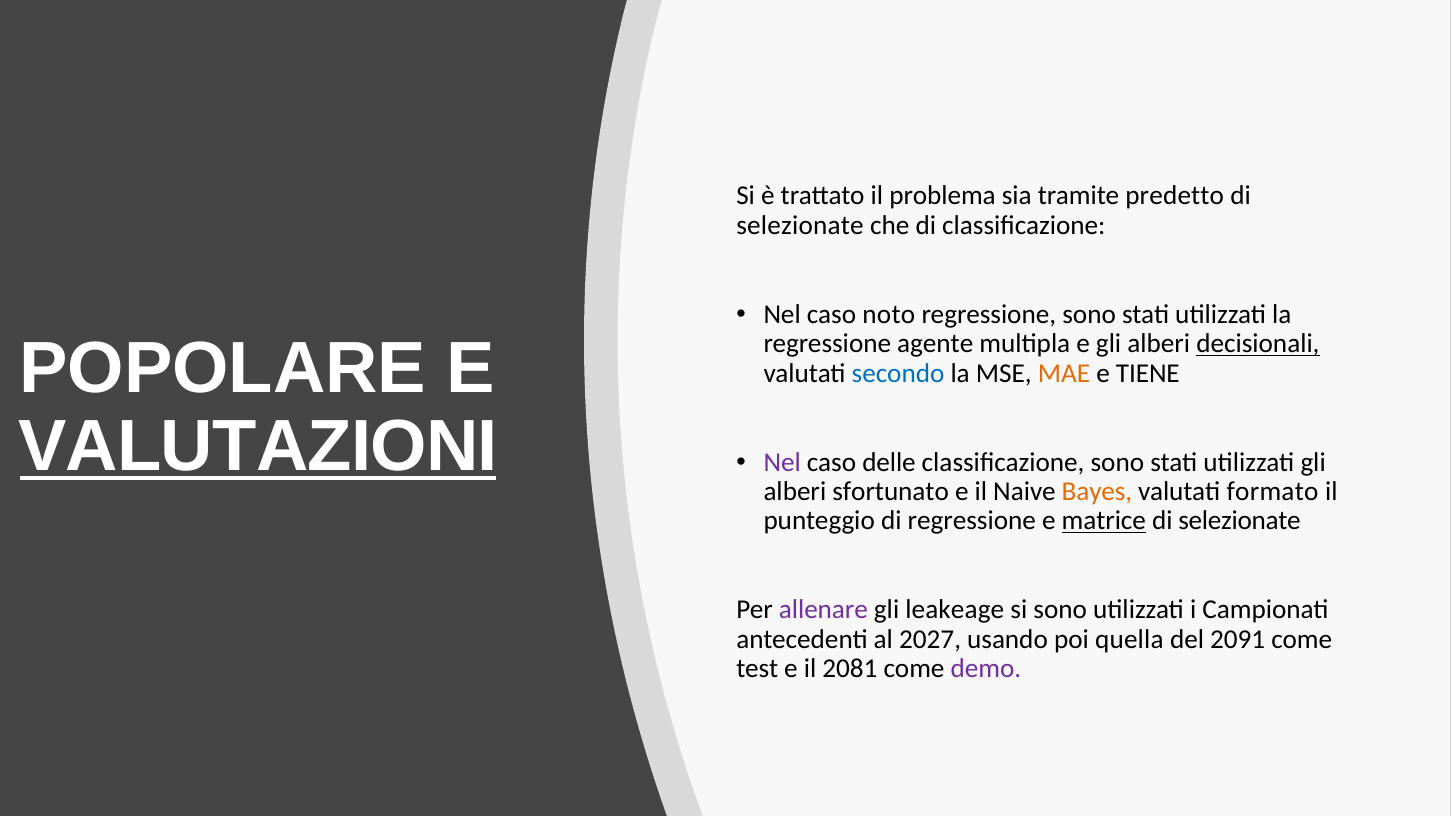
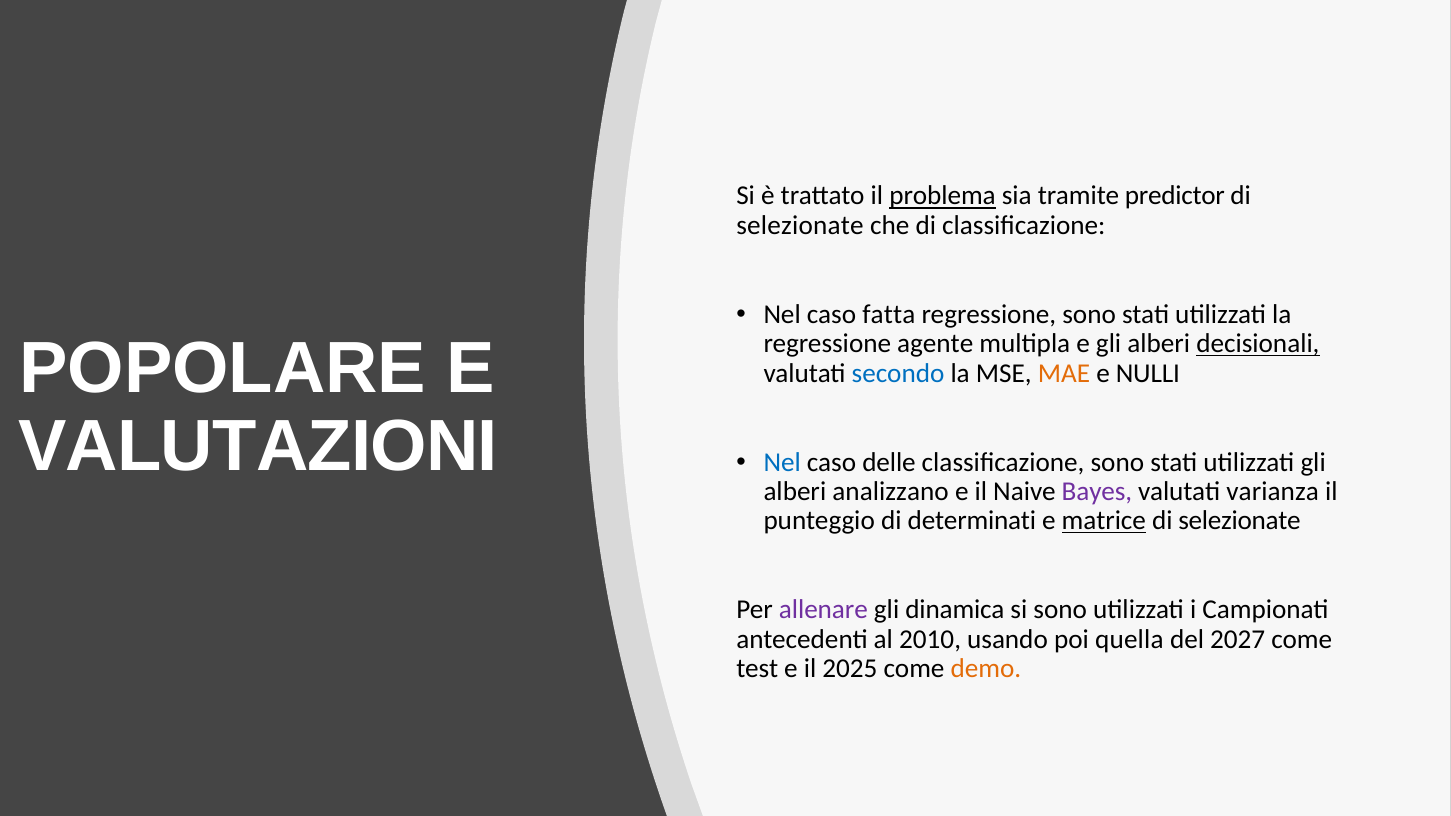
problema underline: none -> present
predetto: predetto -> predictor
noto: noto -> fatta
TIENE: TIENE -> NULLI
VALUTAZIONI underline: present -> none
Nel at (782, 462) colour: purple -> blue
sfortunato: sfortunato -> analizzano
Bayes colour: orange -> purple
formato: formato -> varianza
di regressione: regressione -> determinati
leakeage: leakeage -> dinamica
2027: 2027 -> 2010
2091: 2091 -> 2027
2081: 2081 -> 2025
demo colour: purple -> orange
